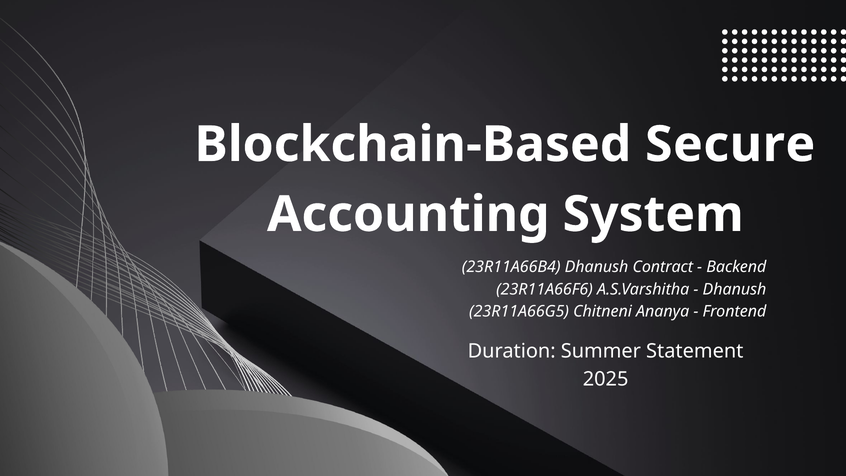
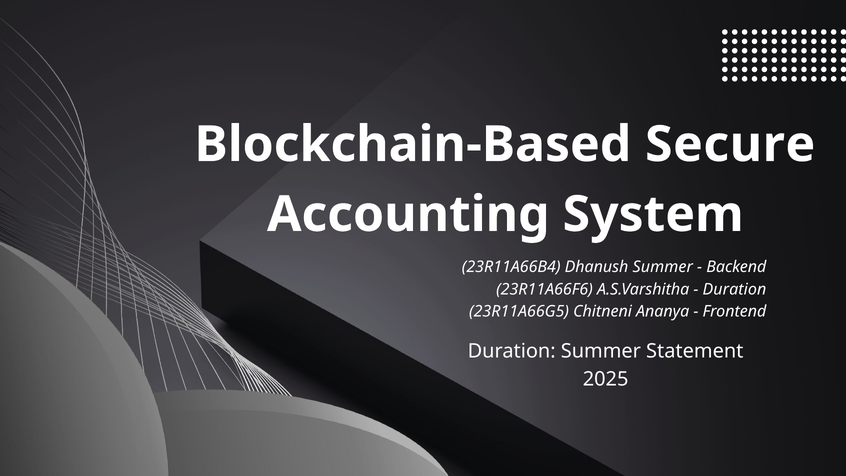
Dhanush Contract: Contract -> Summer
Dhanush at (734, 289): Dhanush -> Duration
